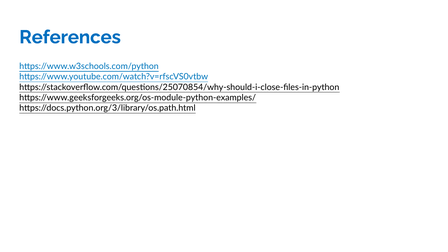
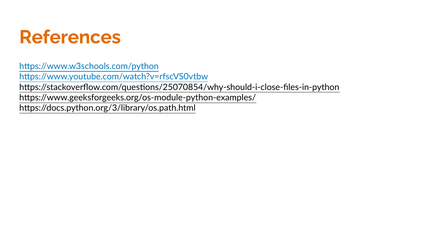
References colour: blue -> orange
